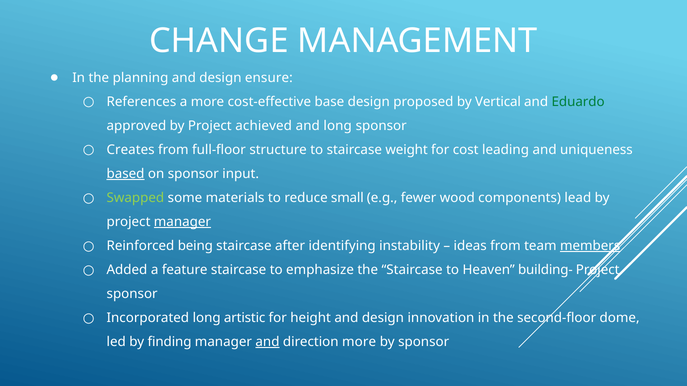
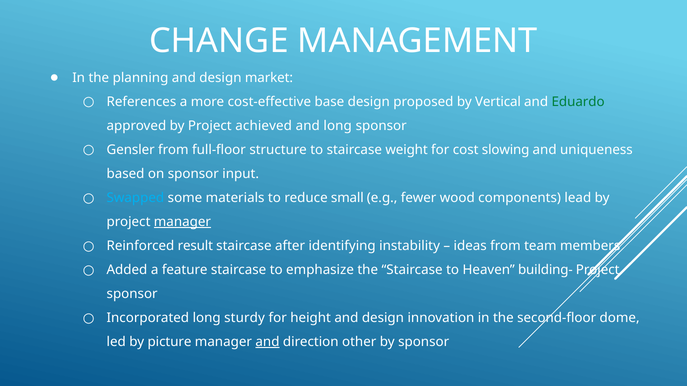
ensure: ensure -> market
Creates: Creates -> Gensler
leading: leading -> slowing
based underline: present -> none
Swapped colour: light green -> light blue
being: being -> result
members underline: present -> none
artistic: artistic -> sturdy
finding: finding -> picture
direction more: more -> other
